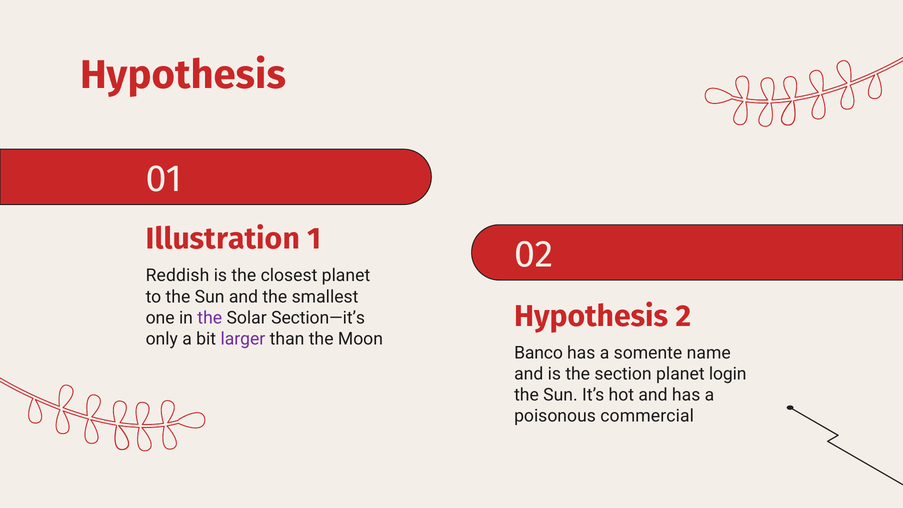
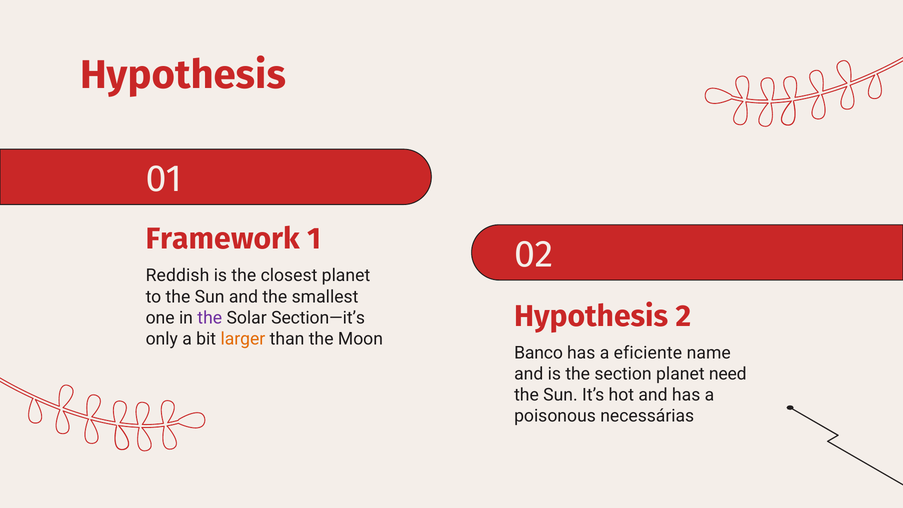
Illustration: Illustration -> Framework
larger colour: purple -> orange
somente: somente -> eficiente
login: login -> need
commercial: commercial -> necessárias
